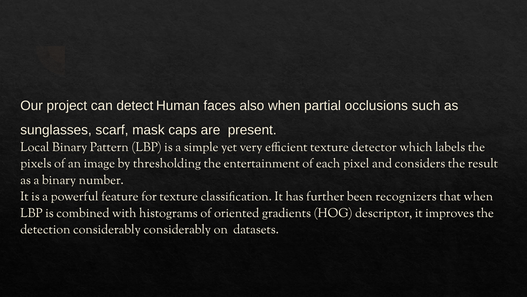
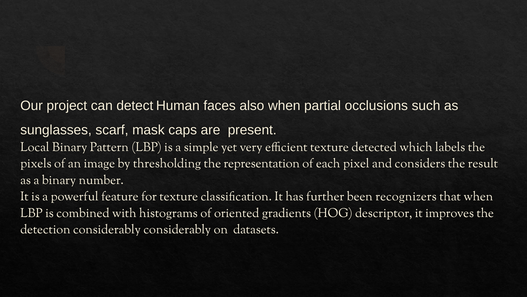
detector: detector -> detected
entertainment: entertainment -> representation
